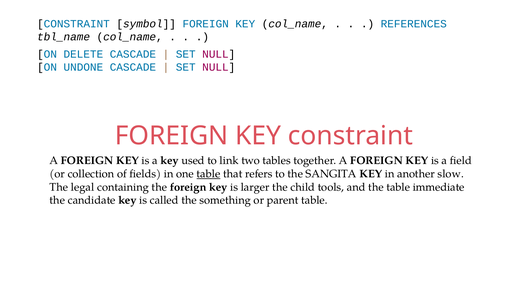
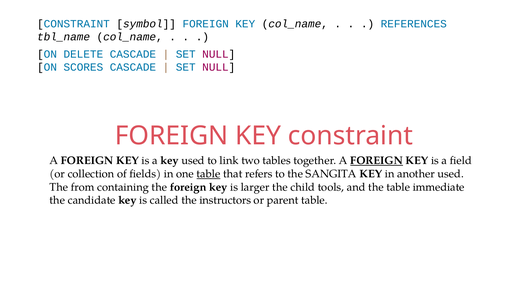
UNDONE: UNDONE -> SCORES
FOREIGN at (377, 161) underline: none -> present
another slow: slow -> used
legal: legal -> from
something: something -> instructors
